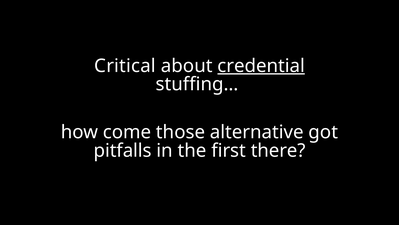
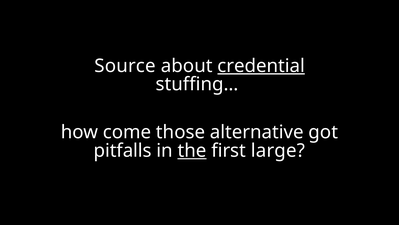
Critical: Critical -> Source
the underline: none -> present
there: there -> large
